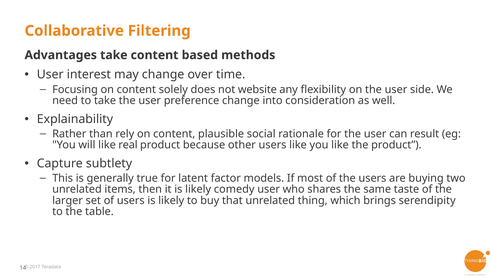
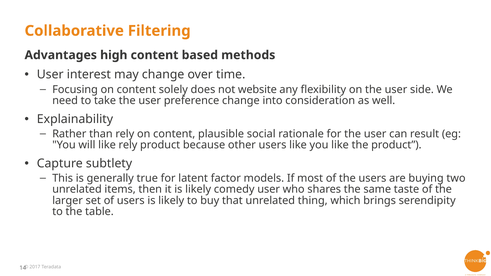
Advantages take: take -> high
like real: real -> rely
